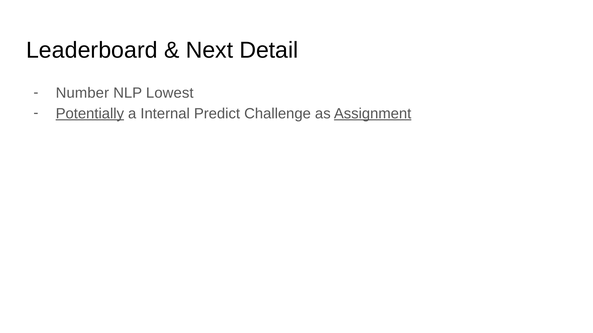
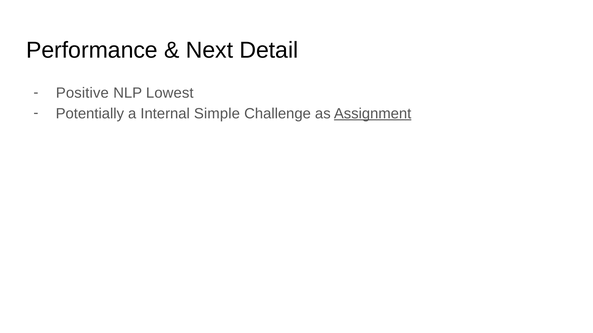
Leaderboard: Leaderboard -> Performance
Number: Number -> Positive
Potentially underline: present -> none
Predict: Predict -> Simple
